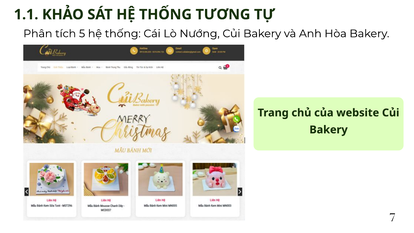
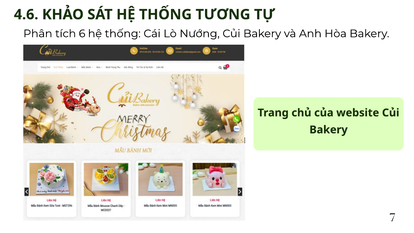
1.1: 1.1 -> 4.6
5: 5 -> 6
